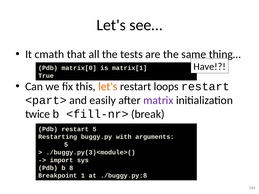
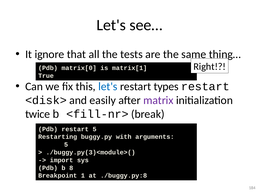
cmath: cmath -> ignore
Have: Have -> Right
let's at (108, 87) colour: orange -> blue
loops: loops -> types
<part>: <part> -> <disk>
